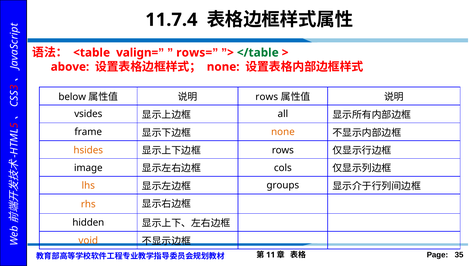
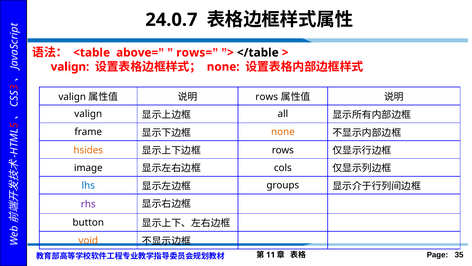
11.7.4: 11.7.4 -> 24.0.7
valign=: valign= -> above=
</table colour: green -> black
above at (70, 67): above -> valign
below at (72, 97): below -> valign
vsides at (88, 114): vsides -> valign
lhs colour: orange -> blue
rhs colour: orange -> purple
hidden: hidden -> button
